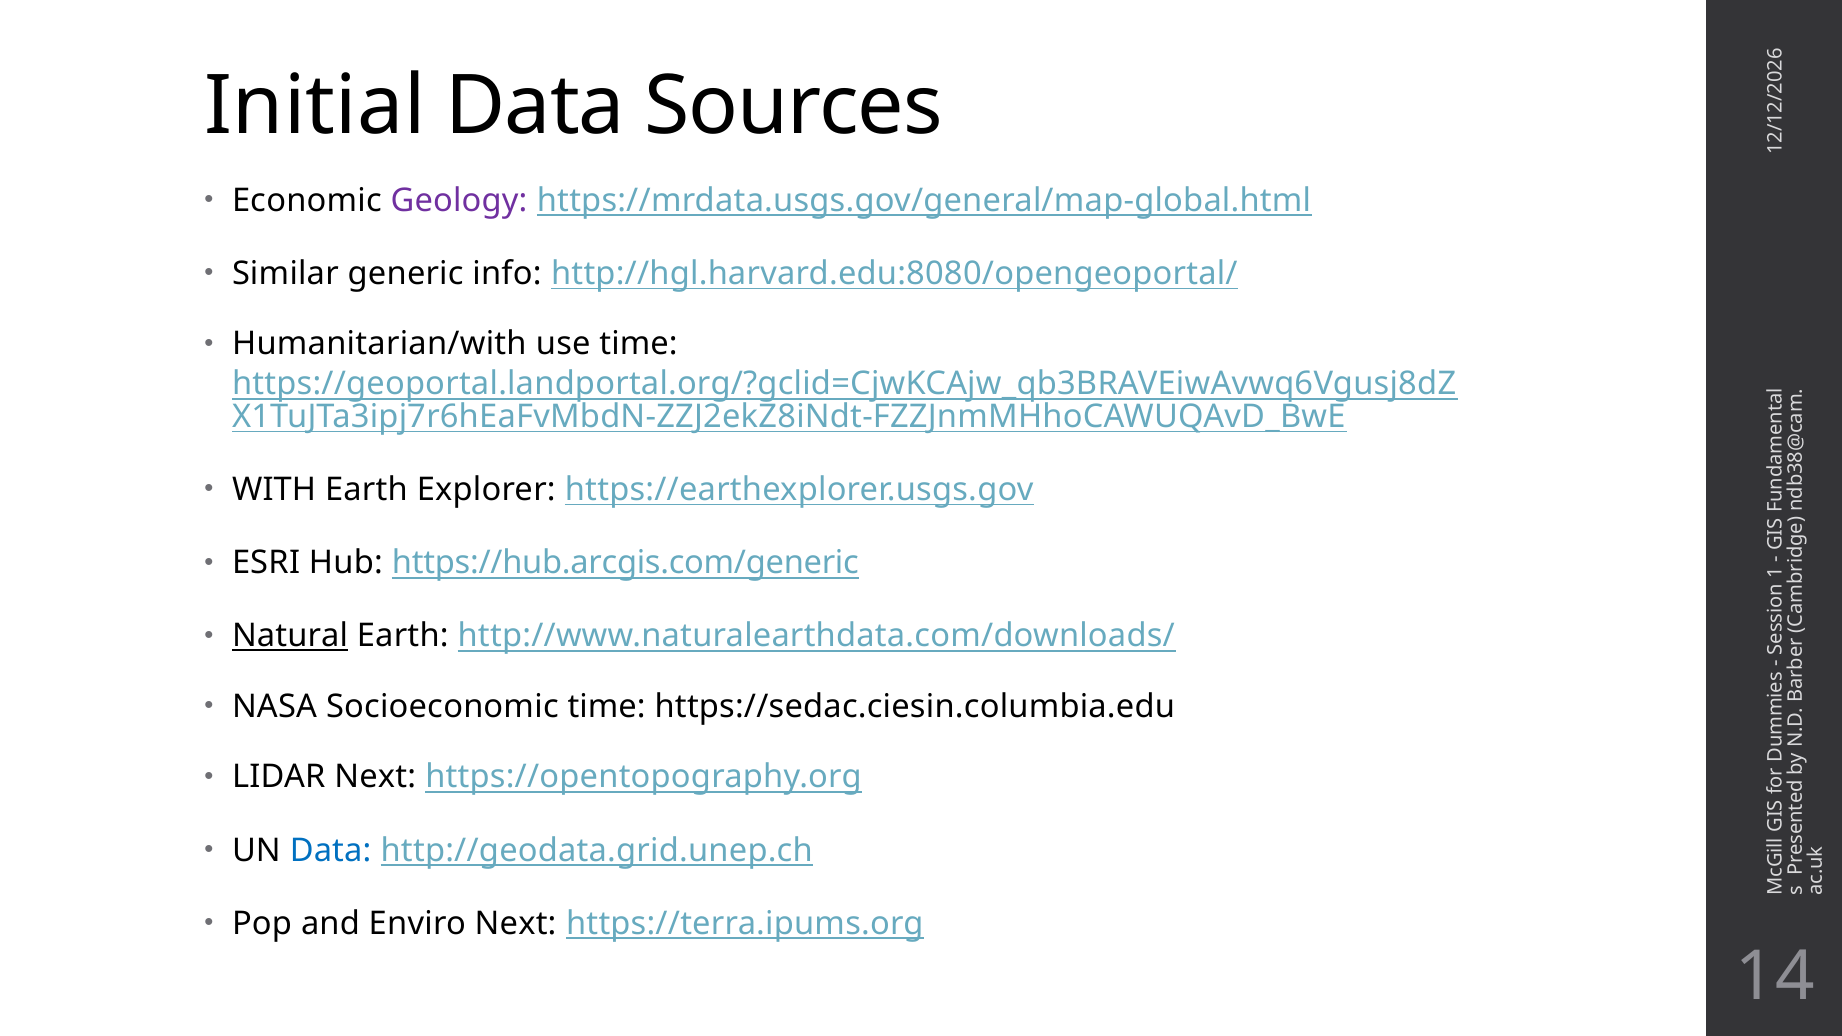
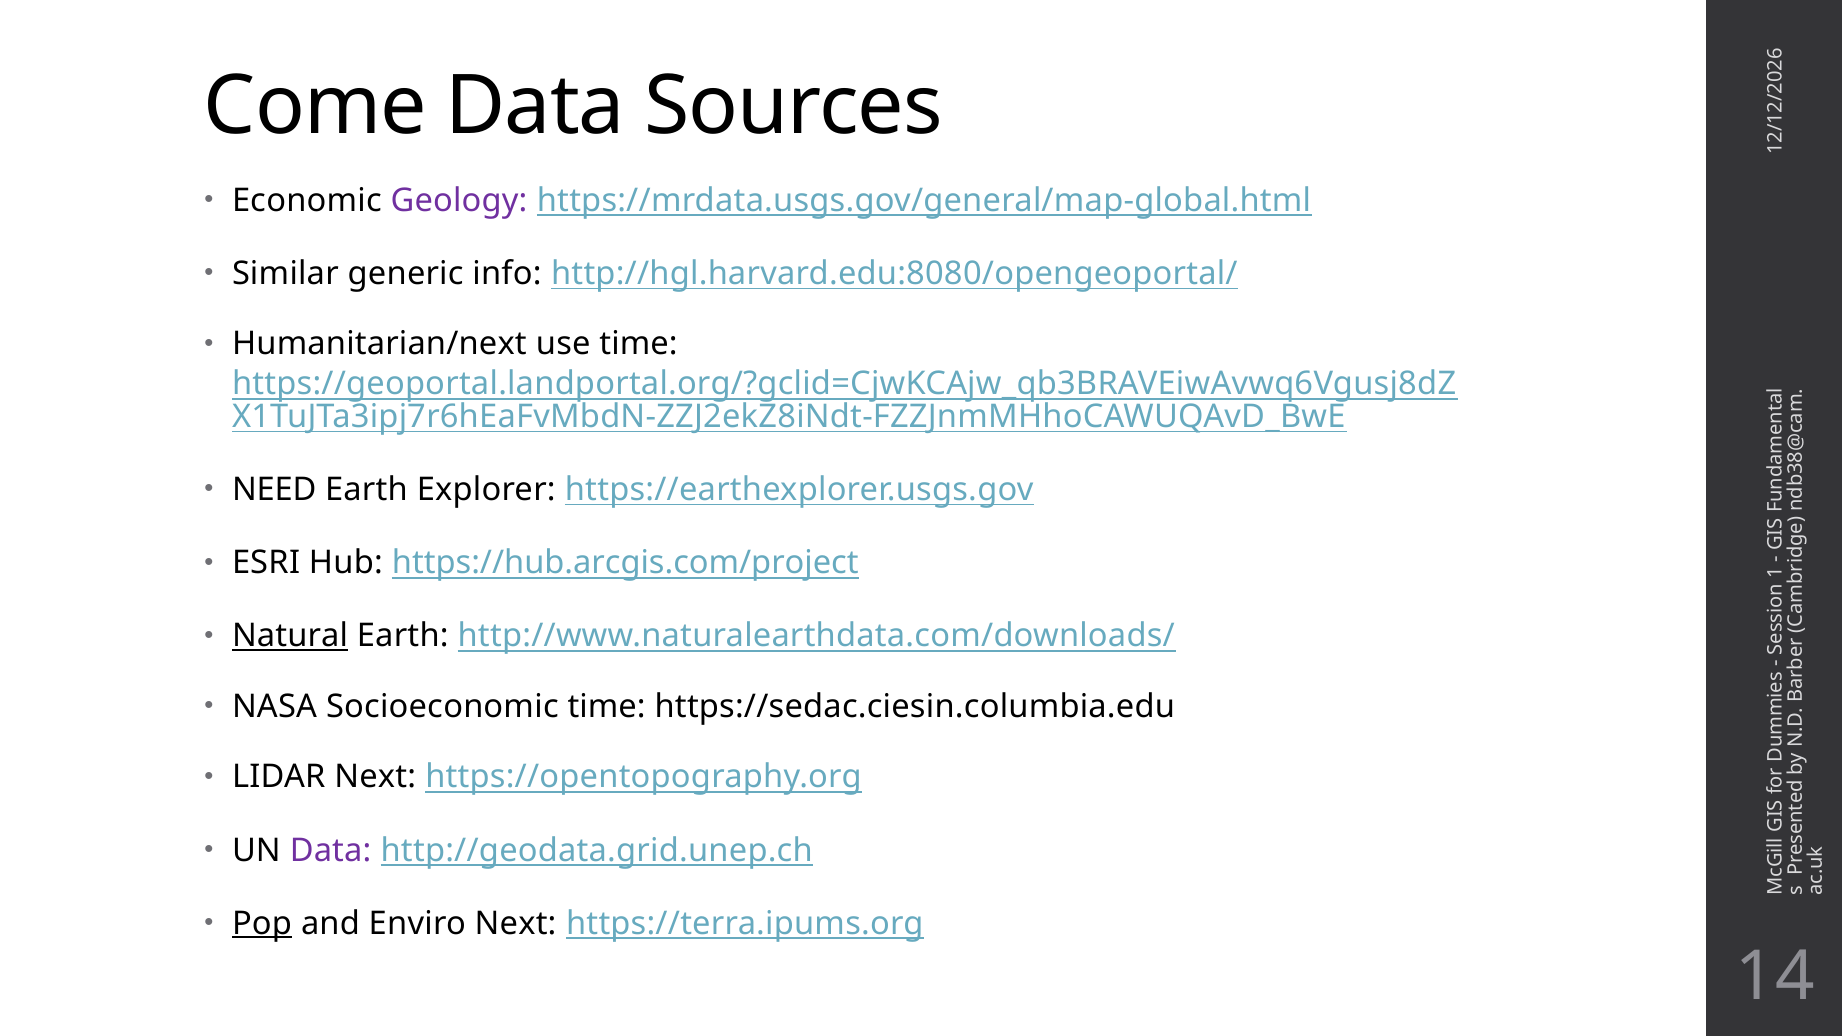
Initial: Initial -> Come
Humanitarian/with: Humanitarian/with -> Humanitarian/next
WITH: WITH -> NEED
https://hub.arcgis.com/generic: https://hub.arcgis.com/generic -> https://hub.arcgis.com/project
Data at (331, 850) colour: blue -> purple
Pop underline: none -> present
